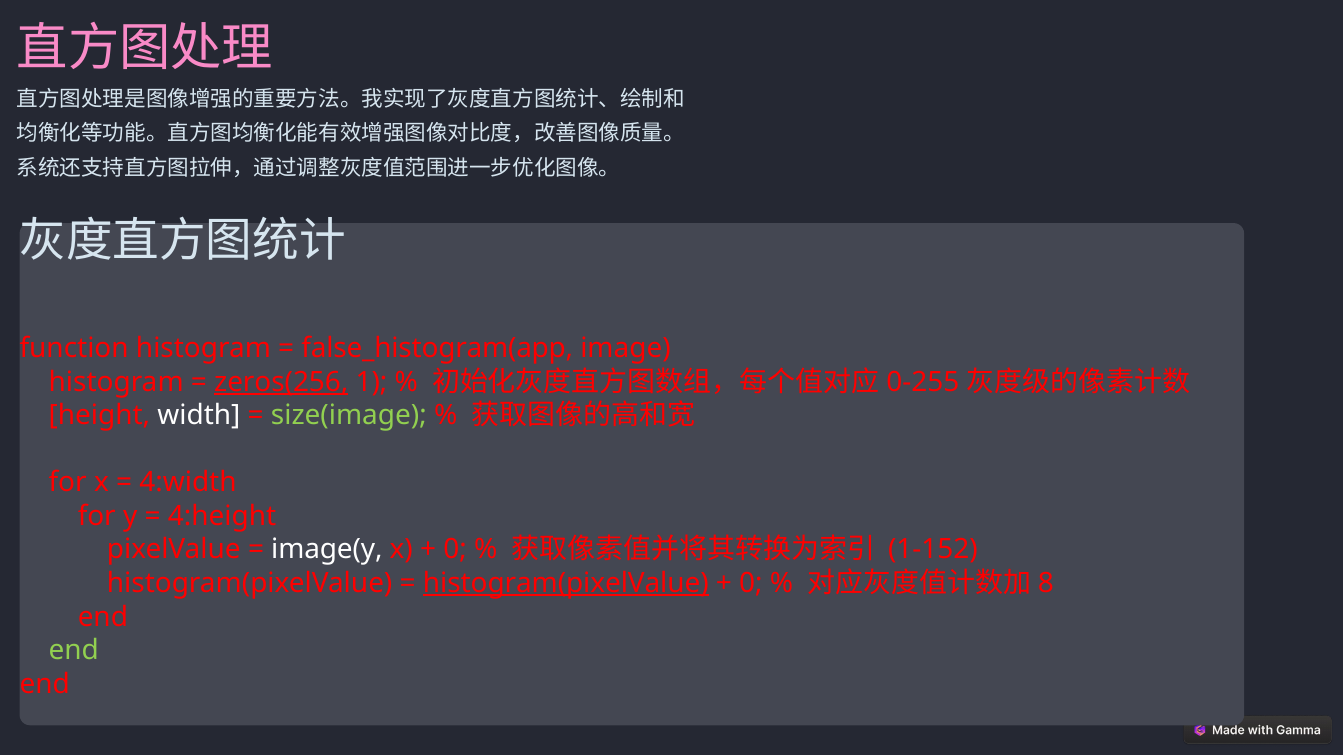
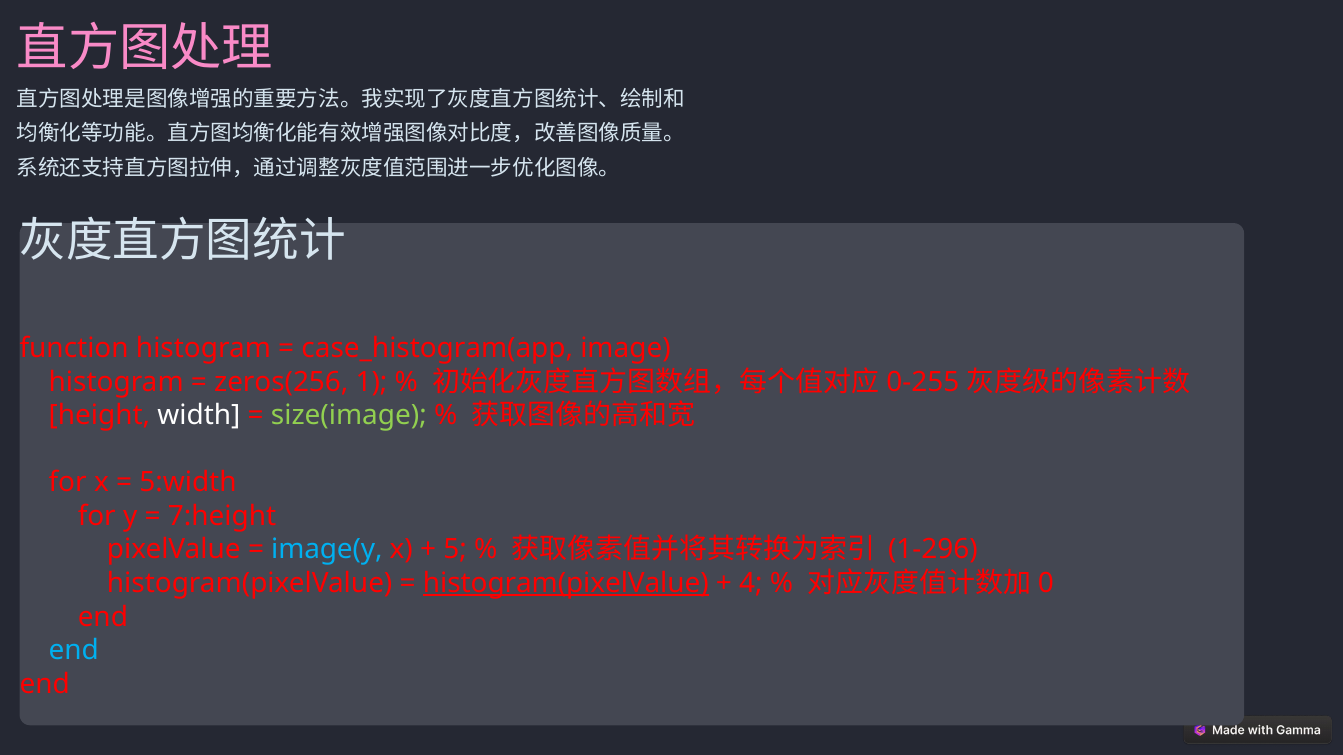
false_histogram(app: false_histogram(app -> case_histogram(app
zeros(256 underline: present -> none
4:width: 4:width -> 5:width
4:height: 4:height -> 7:height
image(y colour: white -> light blue
0 at (455, 550): 0 -> 5
1-152: 1-152 -> 1-296
0 at (751, 584): 0 -> 4
8: 8 -> 0
end at (74, 651) colour: light green -> light blue
